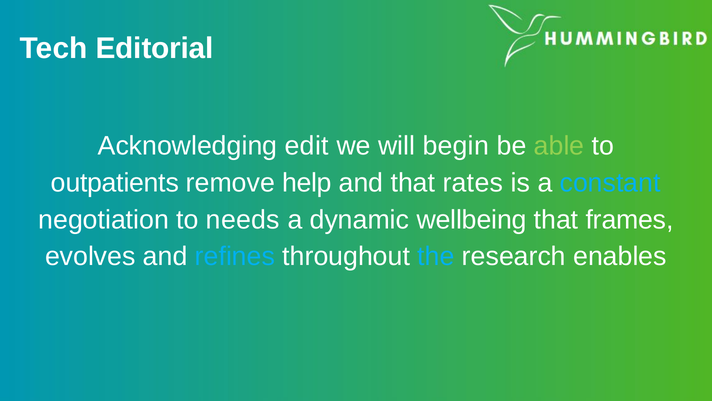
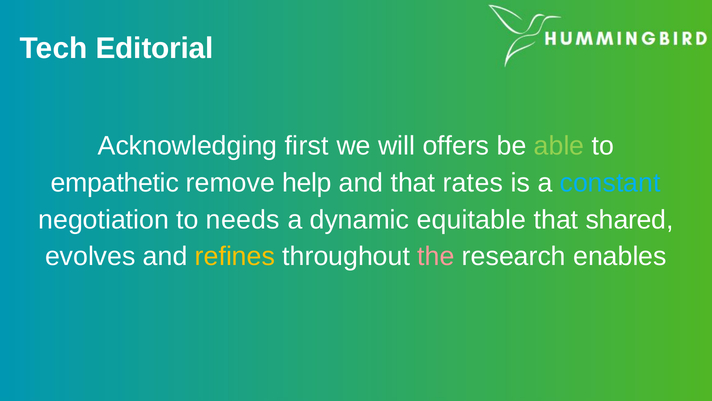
edit: edit -> first
begin: begin -> offers
outpatients: outpatients -> empathetic
wellbeing: wellbeing -> equitable
frames: frames -> shared
refines colour: light blue -> yellow
the colour: light blue -> pink
